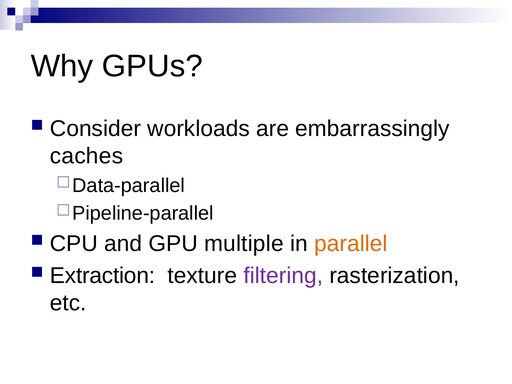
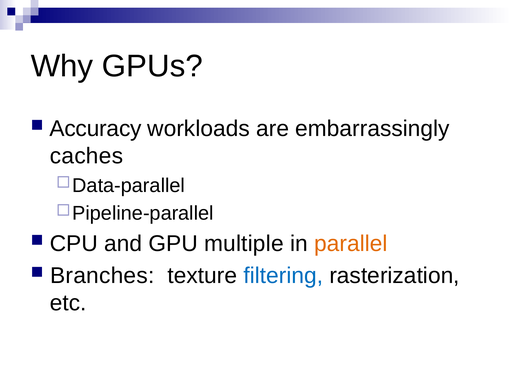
Consider: Consider -> Accuracy
Extraction: Extraction -> Branches
filtering colour: purple -> blue
